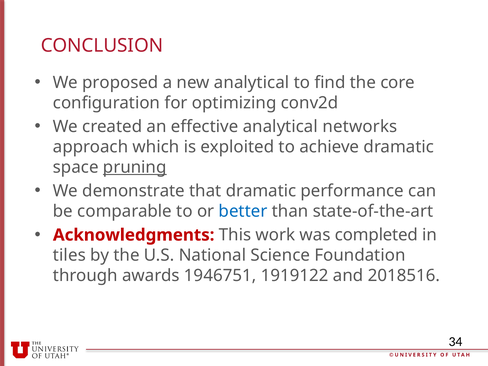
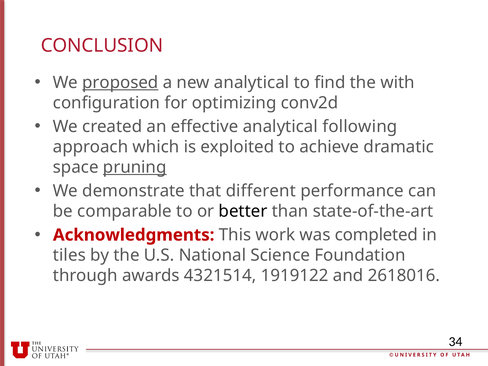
proposed underline: none -> present
core: core -> with
networks: networks -> following
that dramatic: dramatic -> different
better colour: blue -> black
1946751: 1946751 -> 4321514
2018516: 2018516 -> 2618016
